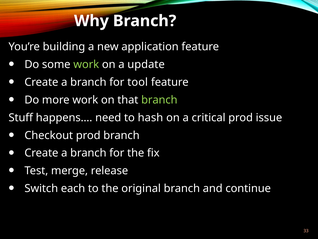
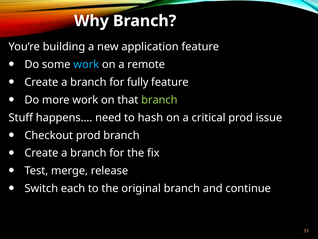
work at (86, 64) colour: light green -> light blue
update: update -> remote
tool: tool -> fully
